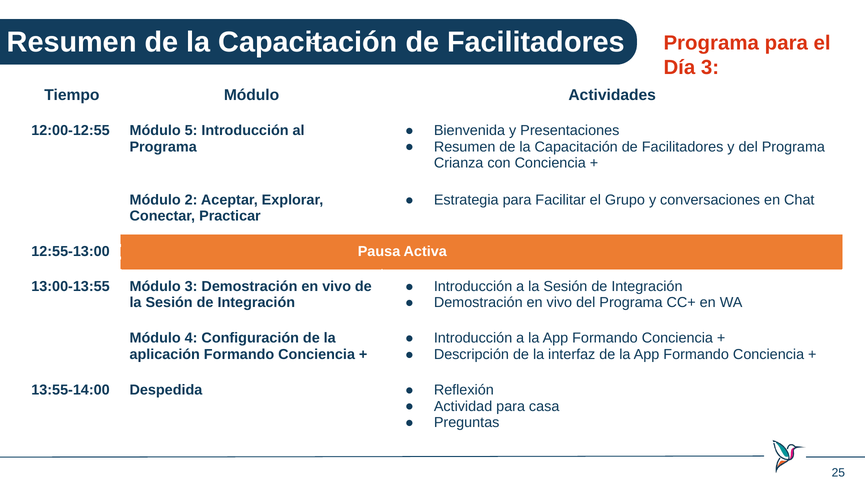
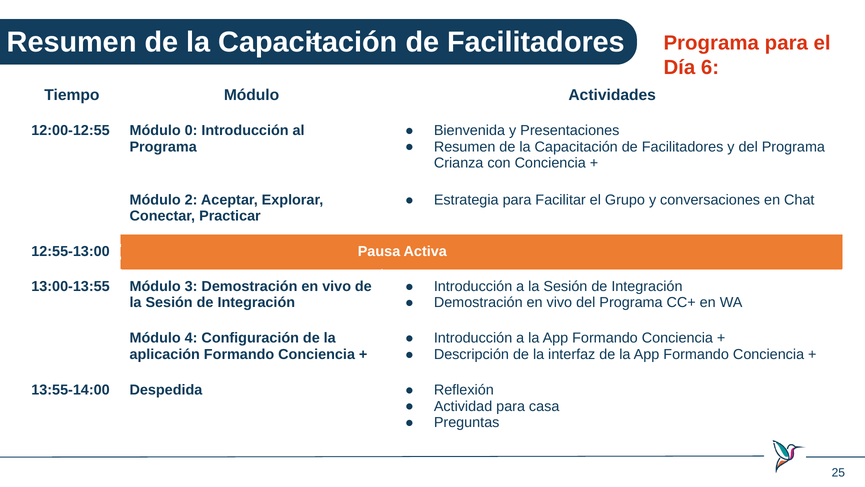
Día 3: 3 -> 6
5: 5 -> 0
